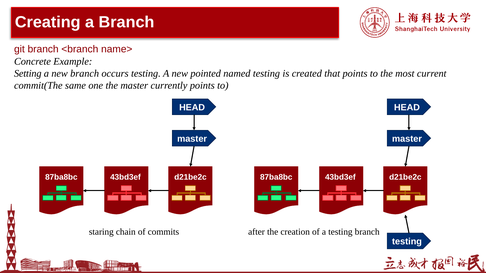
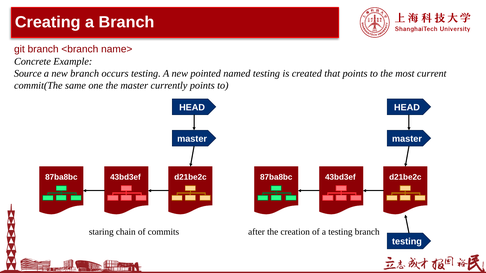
Setting: Setting -> Source
